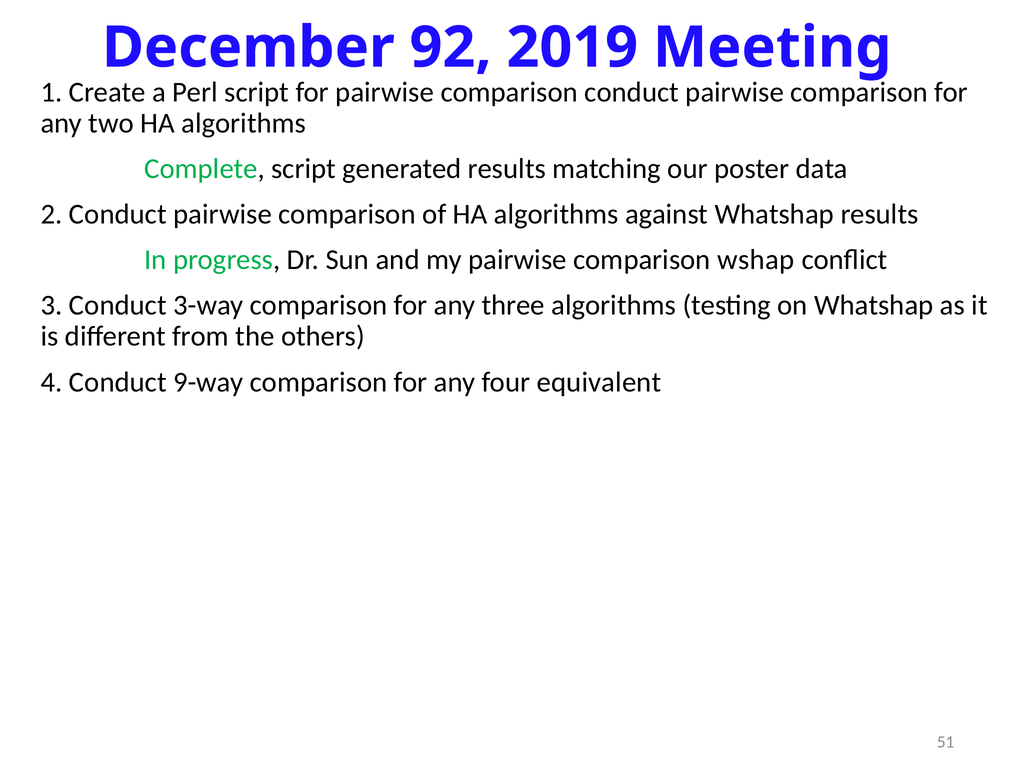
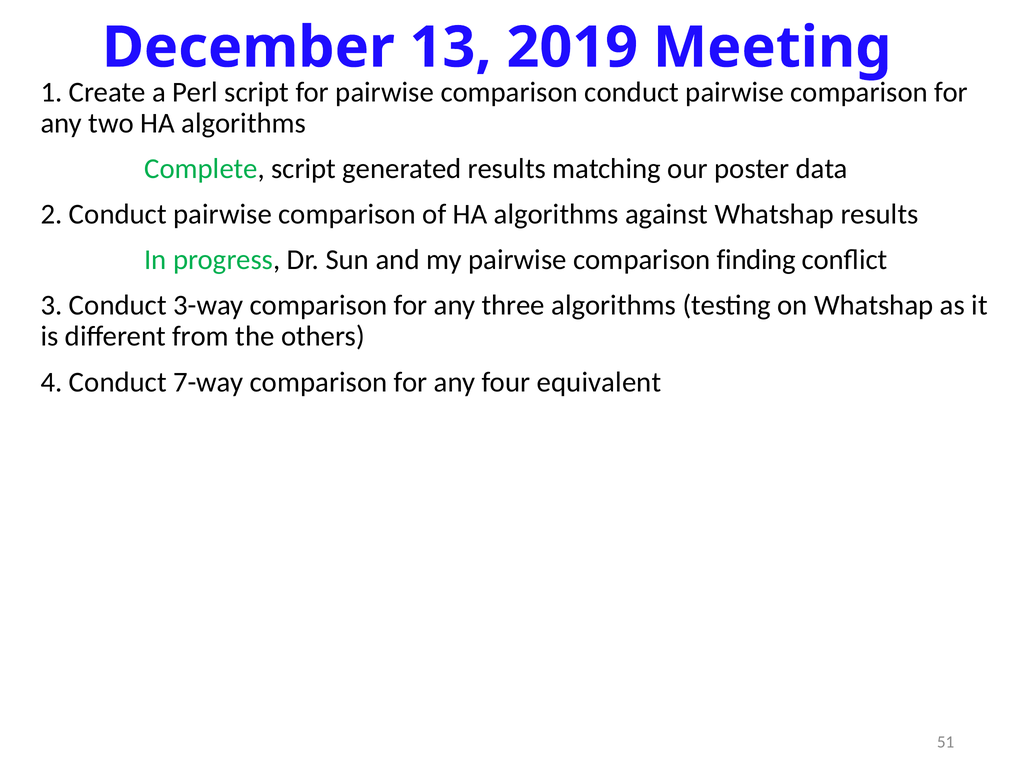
92: 92 -> 13
wshap: wshap -> finding
9-way: 9-way -> 7-way
